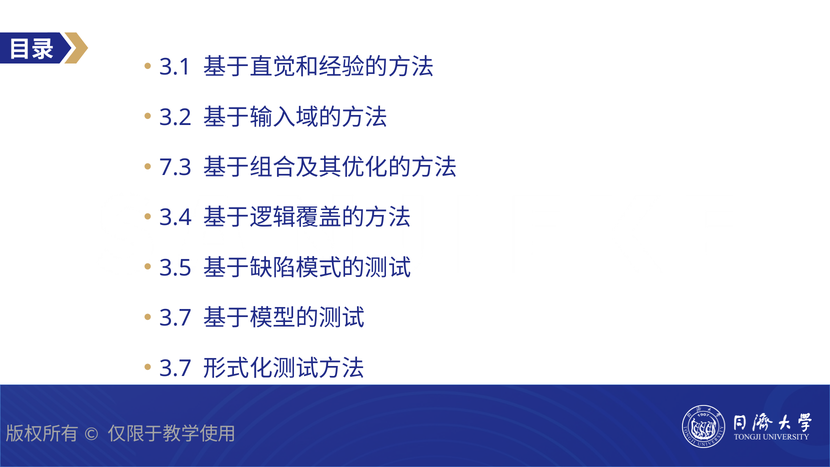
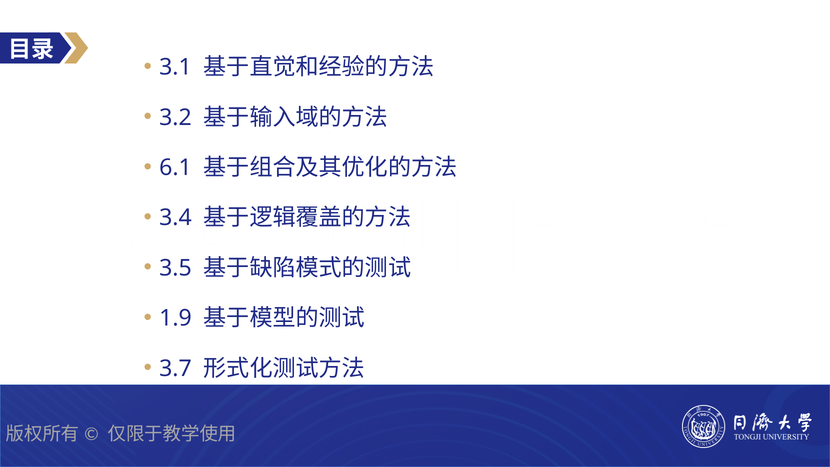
7.3: 7.3 -> 6.1
3.7 at (175, 318): 3.7 -> 1.9
